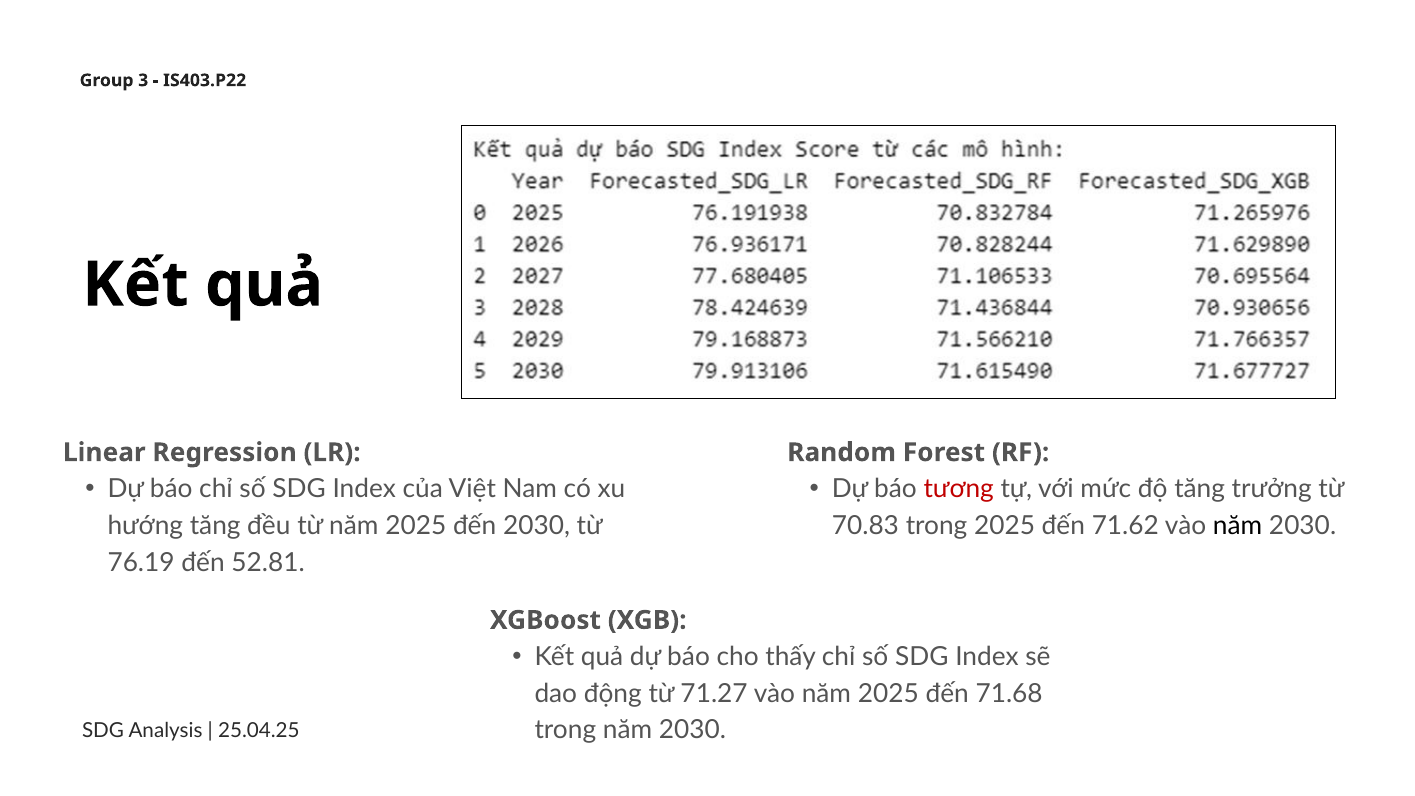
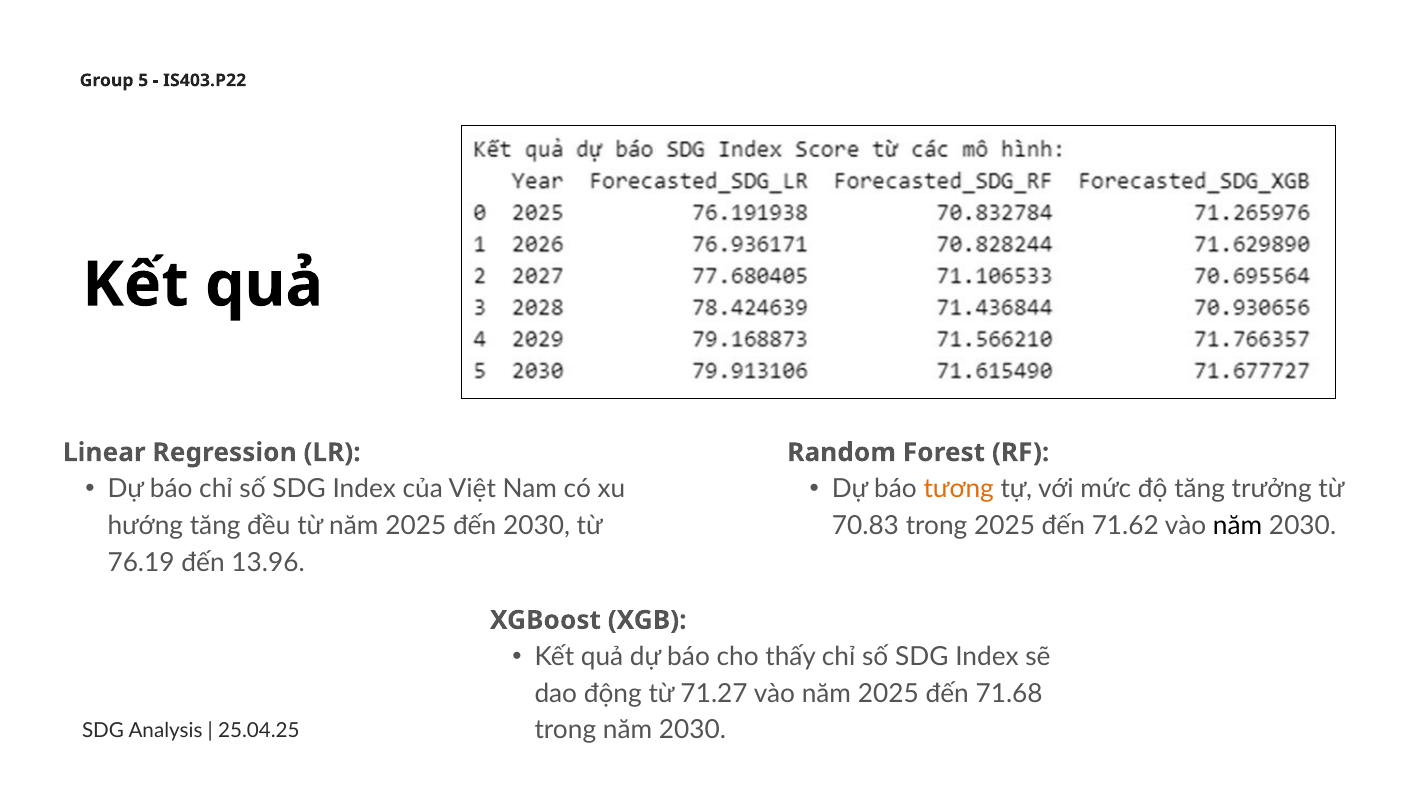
3: 3 -> 5
tương colour: red -> orange
52.81: 52.81 -> 13.96
